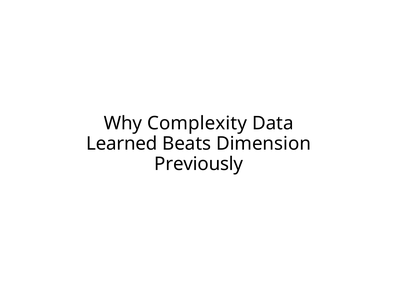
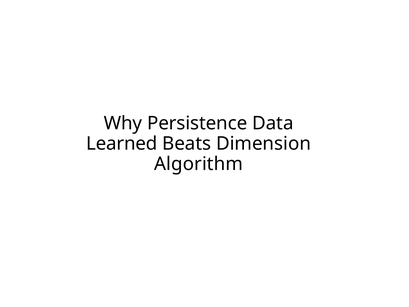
Complexity: Complexity -> Persistence
Previously: Previously -> Algorithm
